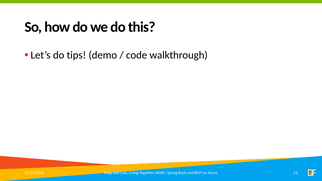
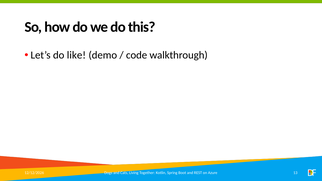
tips: tips -> like
